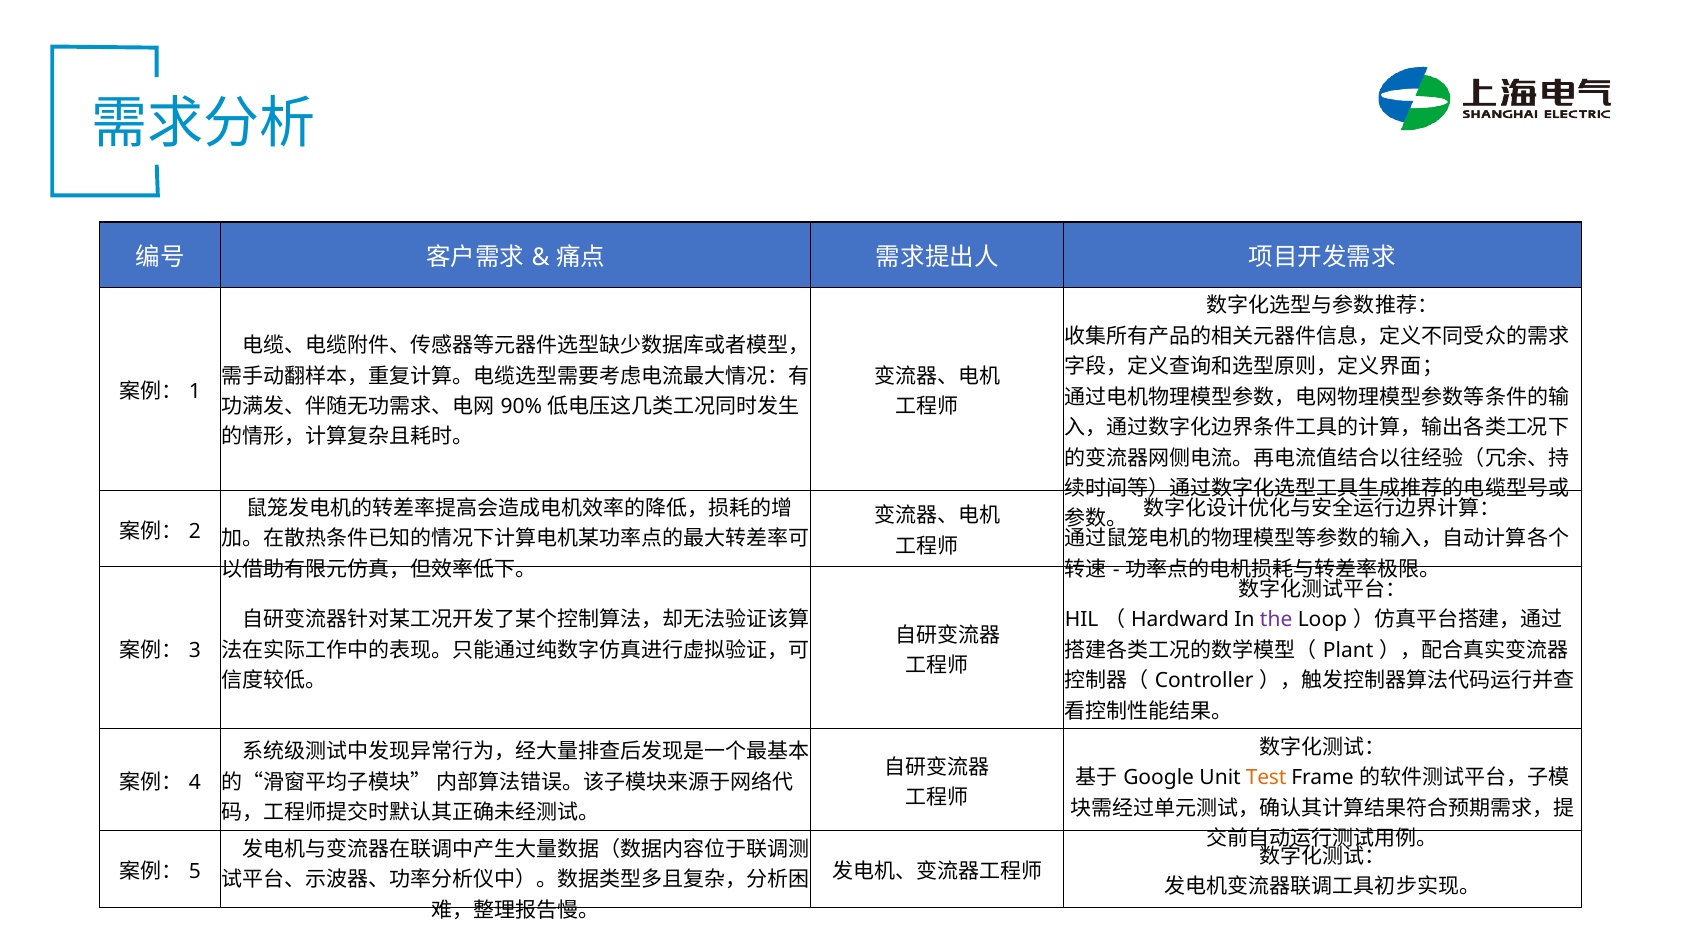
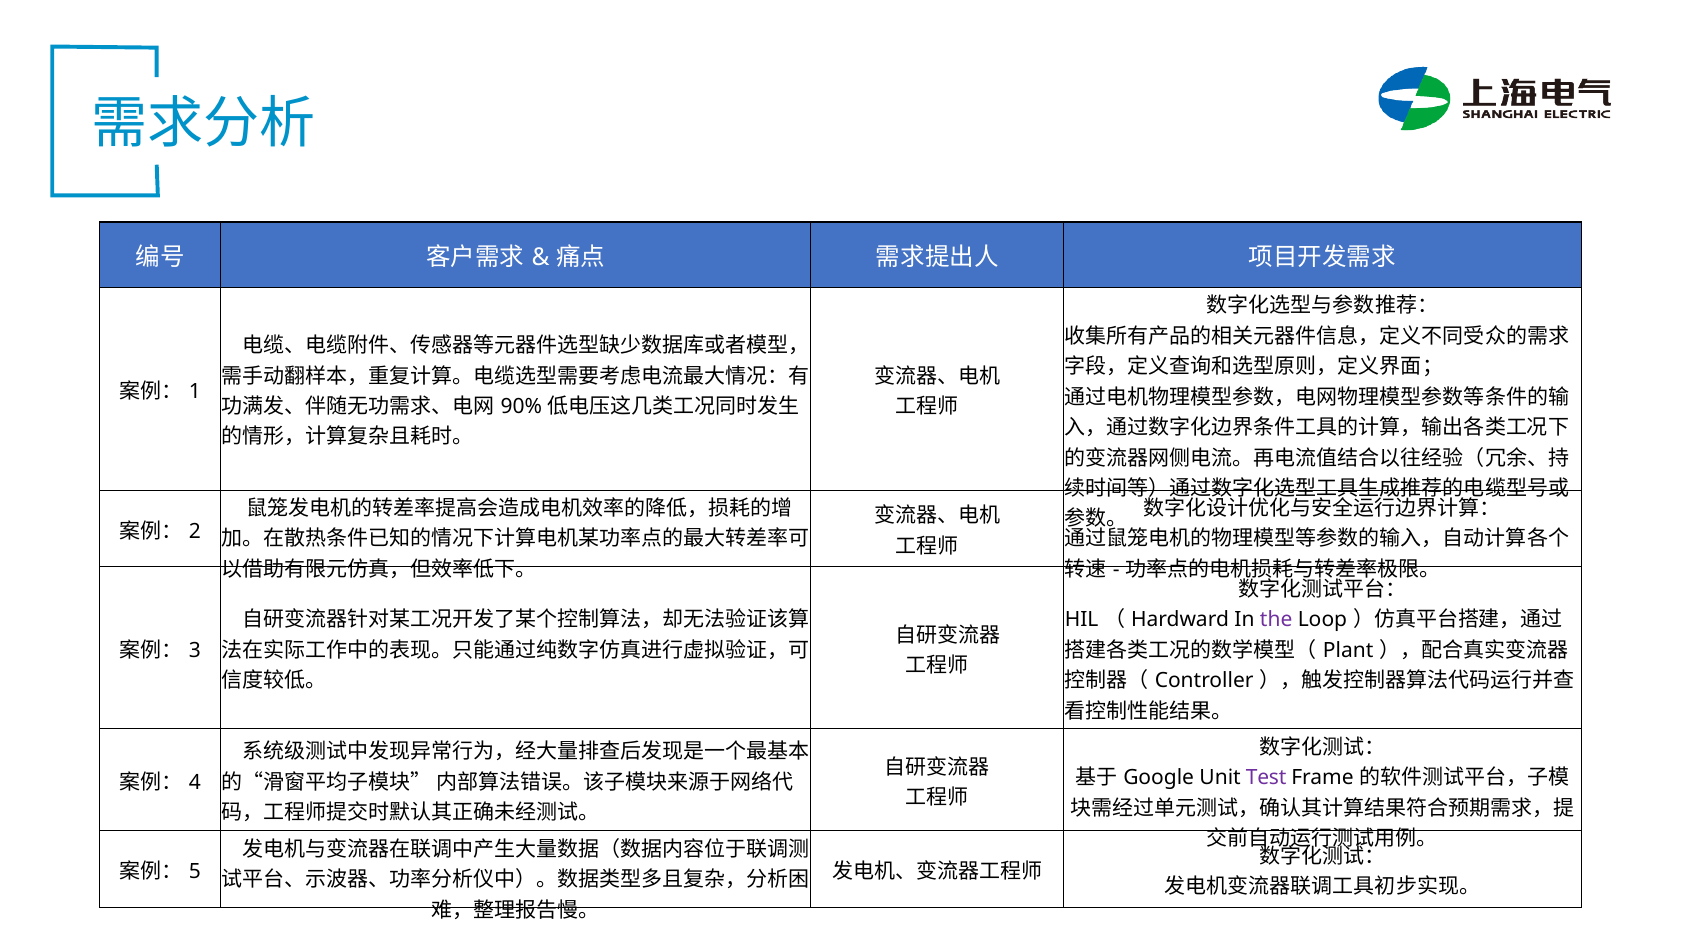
Test colour: orange -> purple
